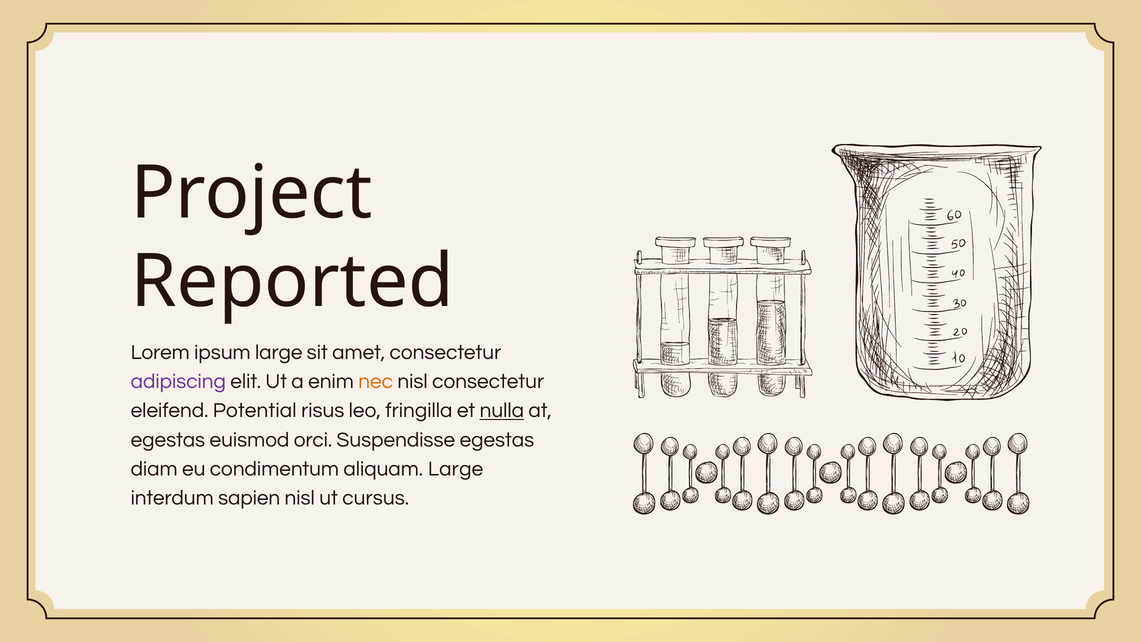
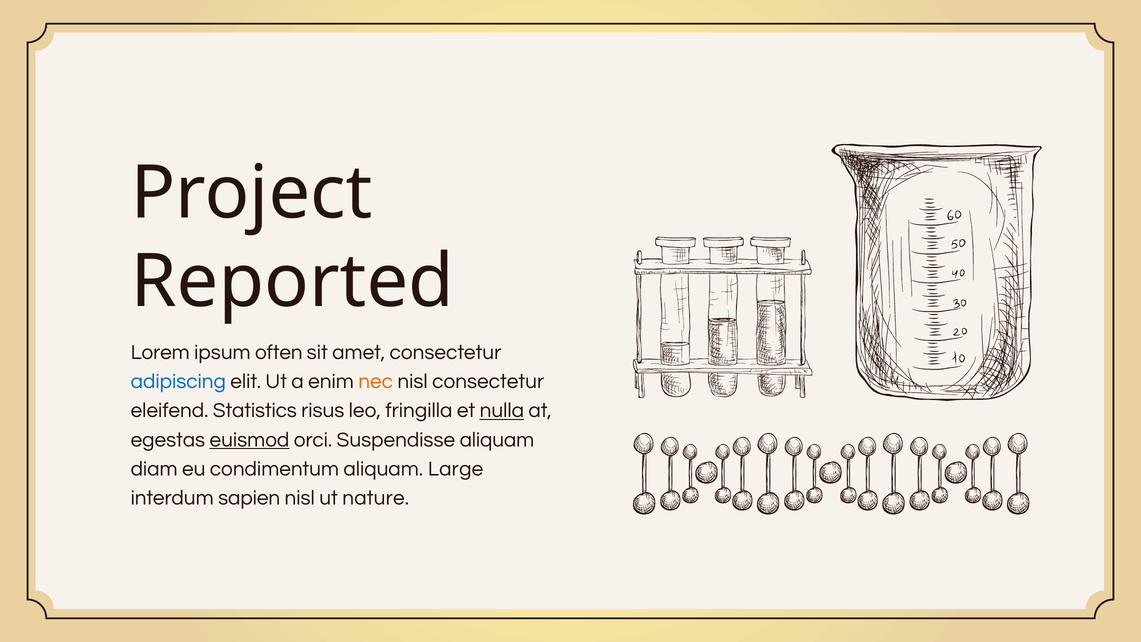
ipsum large: large -> often
adipiscing colour: purple -> blue
Potential: Potential -> Statistics
euismod underline: none -> present
Suspendisse egestas: egestas -> aliquam
cursus: cursus -> nature
